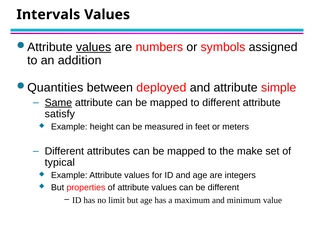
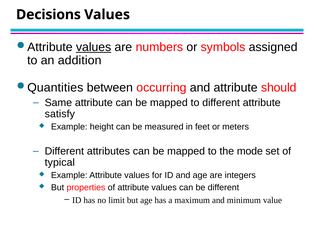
Intervals: Intervals -> Decisions
deployed: deployed -> occurring
simple: simple -> should
Same underline: present -> none
make: make -> mode
